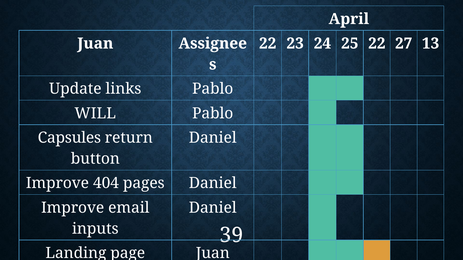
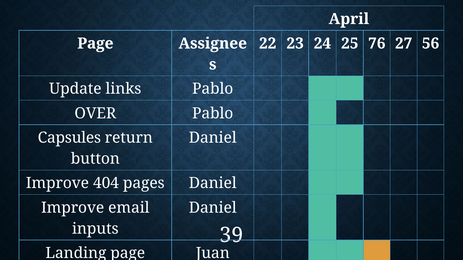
Juan at (95, 44): Juan -> Page
25 22: 22 -> 76
13: 13 -> 56
WILL: WILL -> OVER
